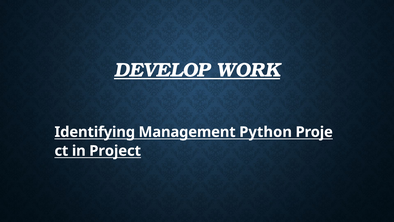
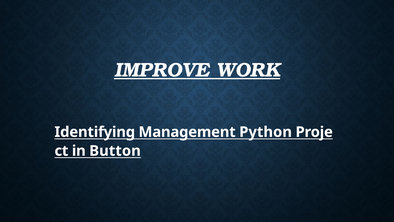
DEVELOP: DEVELOP -> IMPROVE
Project: Project -> Button
